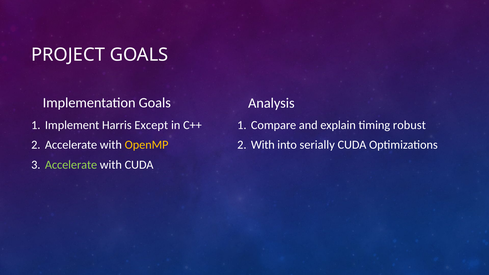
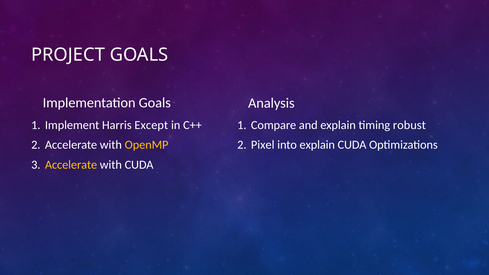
With at (263, 145): With -> Pixel
into serially: serially -> explain
Accelerate at (71, 165) colour: light green -> yellow
